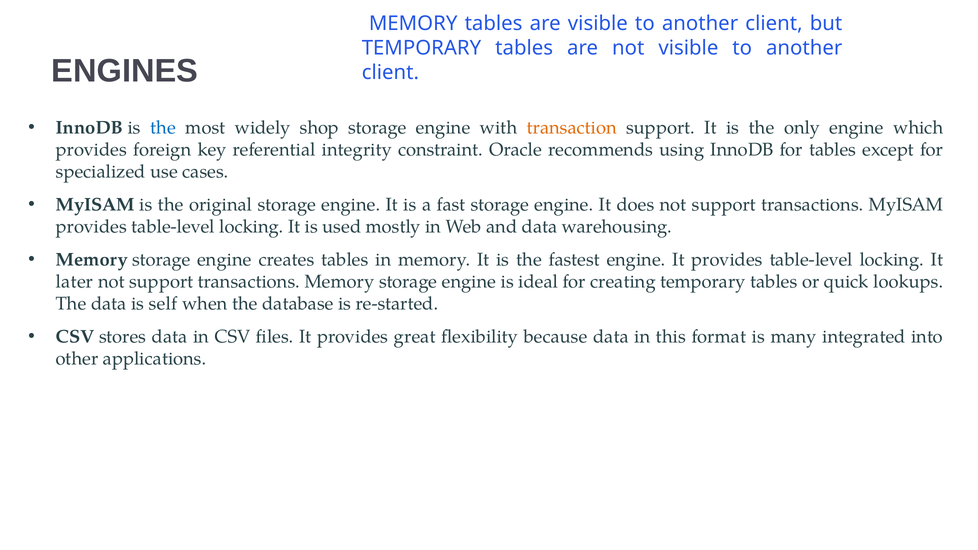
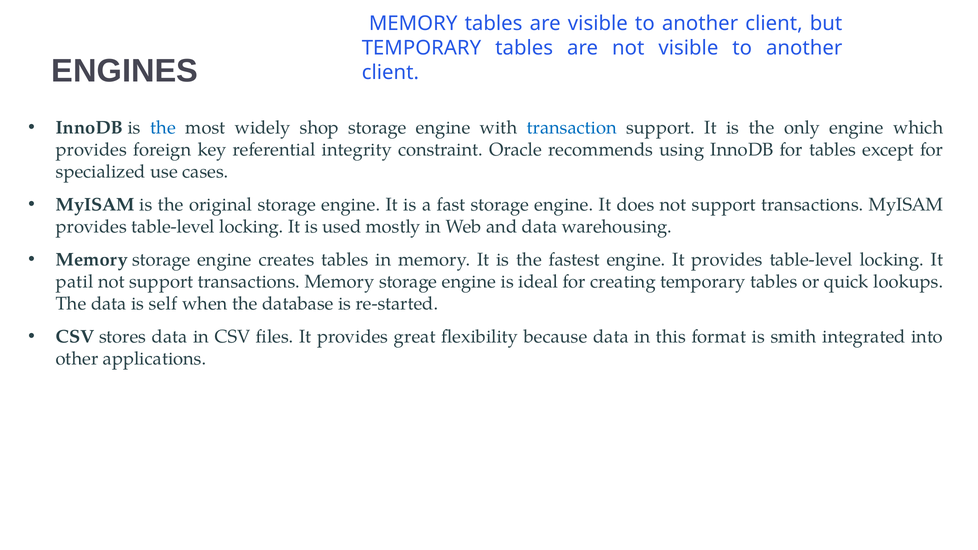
transaction colour: orange -> blue
later: later -> patil
many: many -> smith
